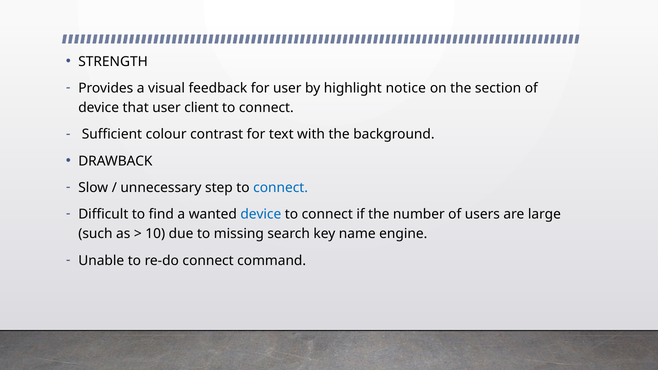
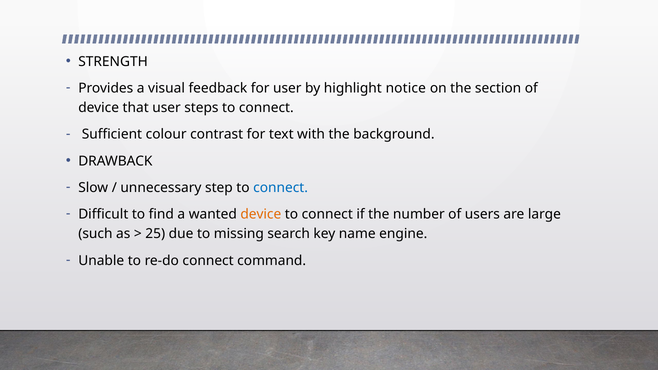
client: client -> steps
device at (261, 214) colour: blue -> orange
10: 10 -> 25
